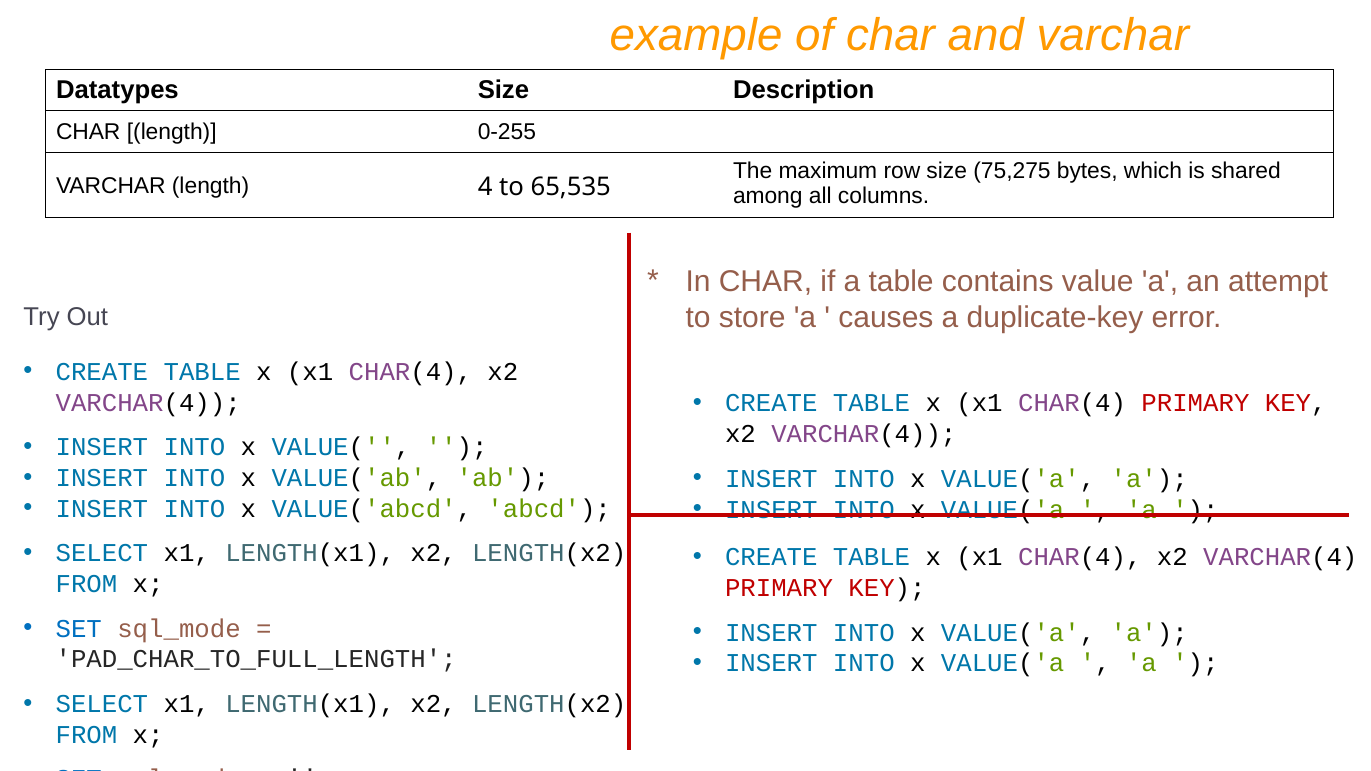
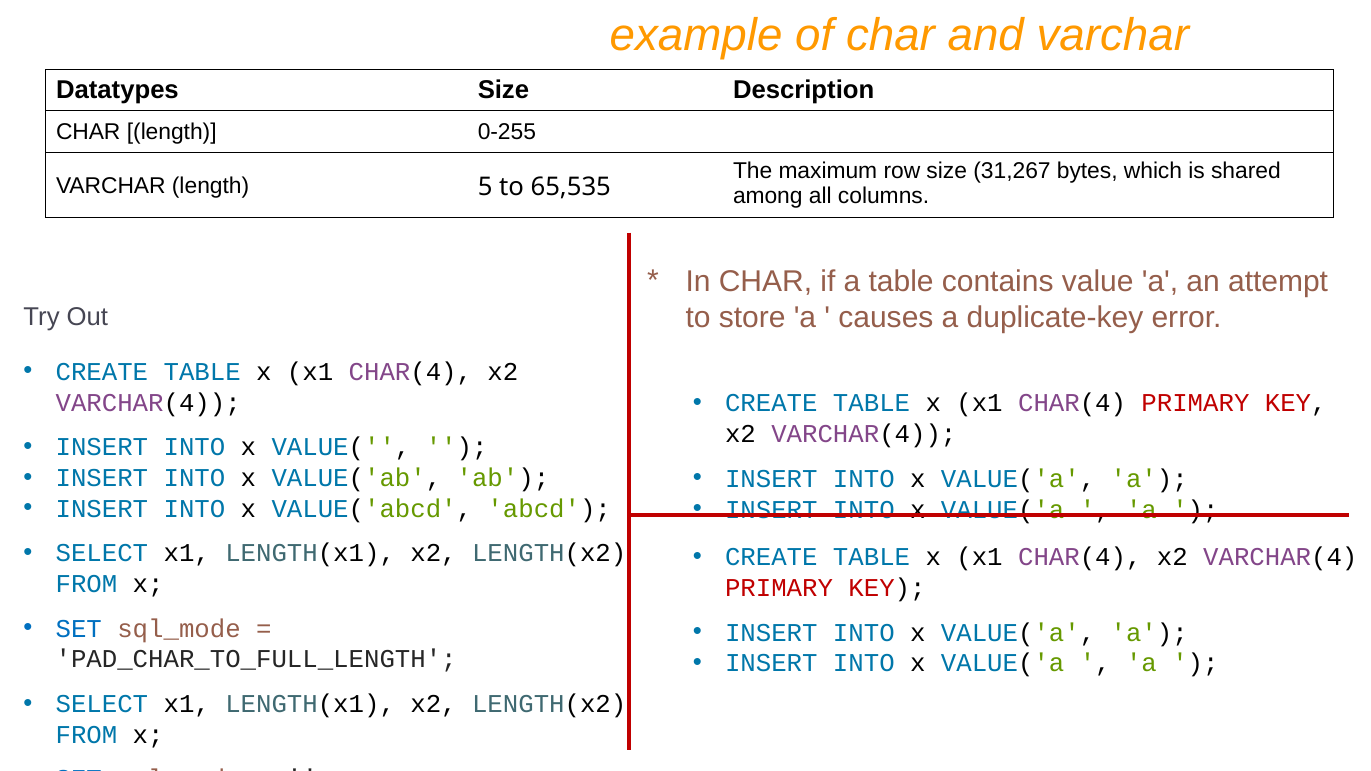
75,275: 75,275 -> 31,267
4: 4 -> 5
